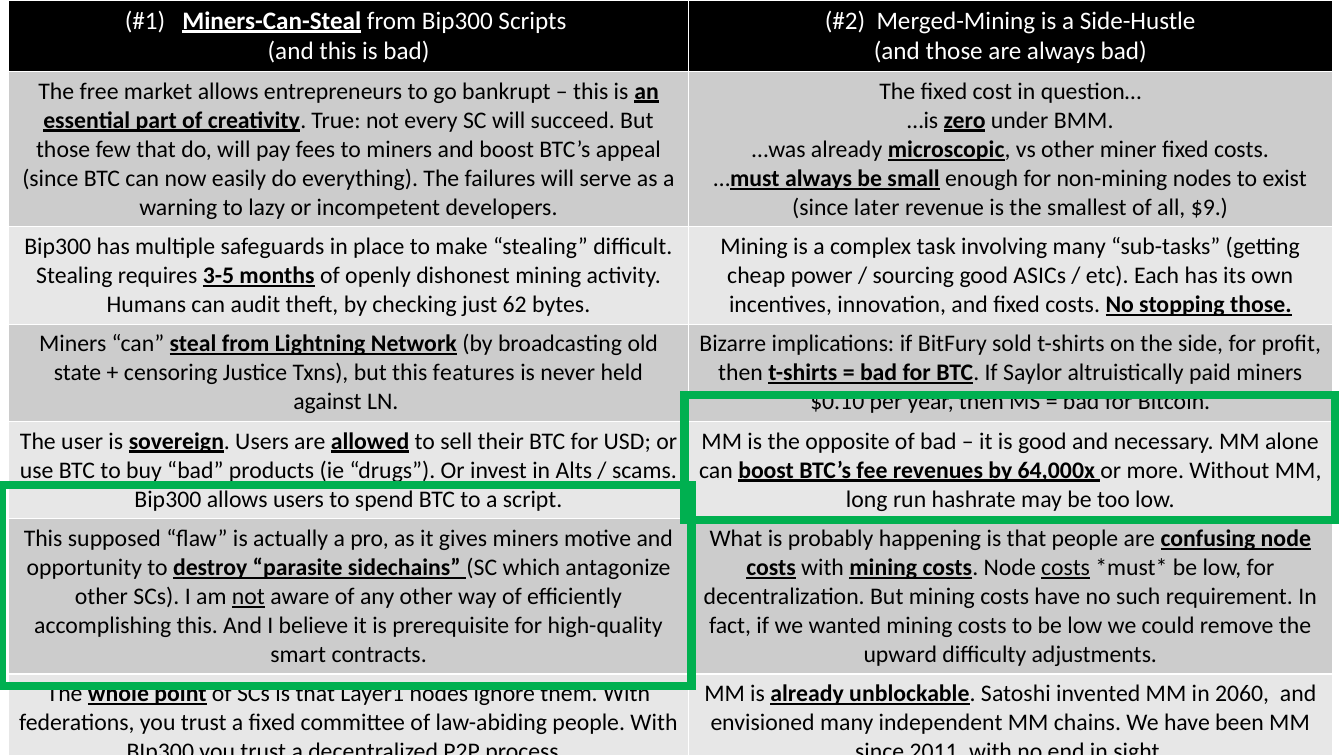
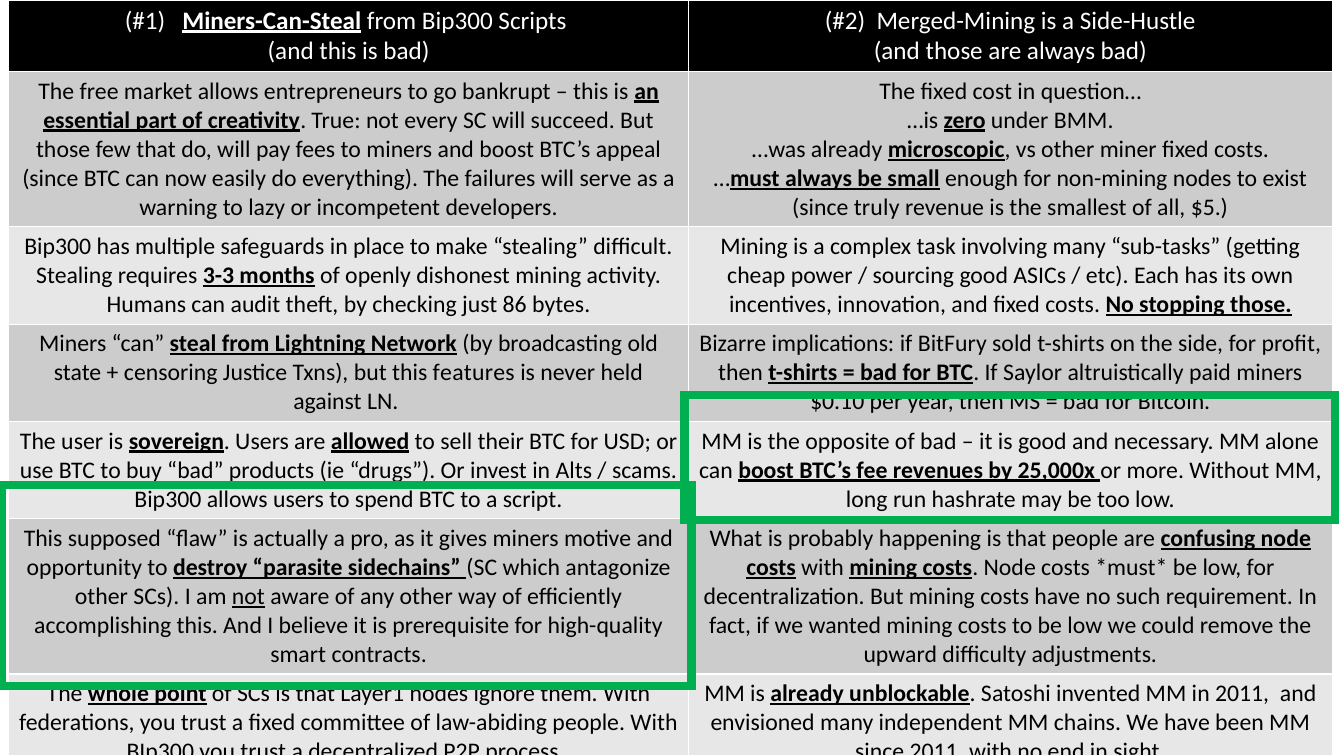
later: later -> truly
$9: $9 -> $5
3-5: 3-5 -> 3-3
62: 62 -> 86
64,000x: 64,000x -> 25,000x
costs at (1066, 567) underline: present -> none
in 2060: 2060 -> 2011
